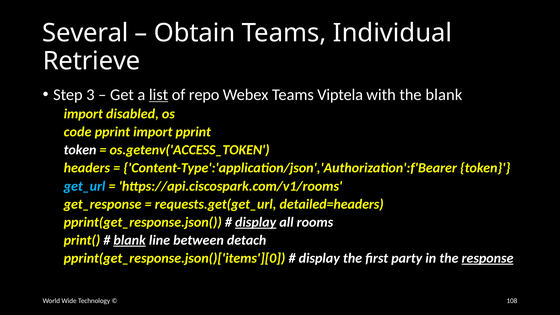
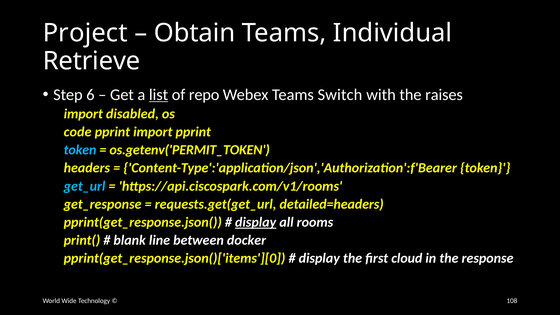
Several: Several -> Project
3: 3 -> 6
Viptela: Viptela -> Switch
the blank: blank -> raises
token at (80, 150) colour: white -> light blue
os.getenv('ACCESS_TOKEN: os.getenv('ACCESS_TOKEN -> os.getenv('PERMIT_TOKEN
blank at (130, 240) underline: present -> none
detach: detach -> docker
party: party -> cloud
response underline: present -> none
